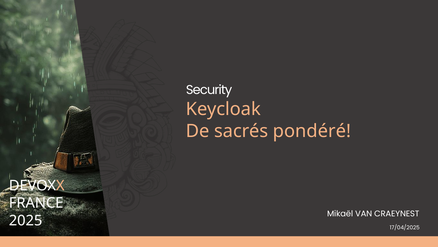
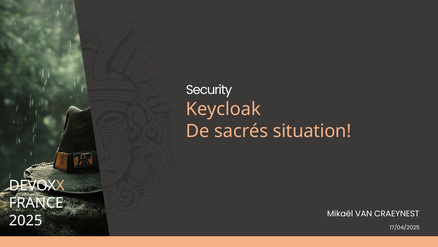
pondéré: pondéré -> situation
